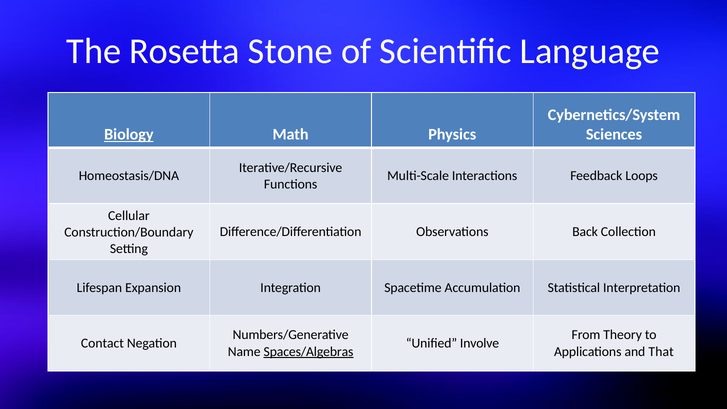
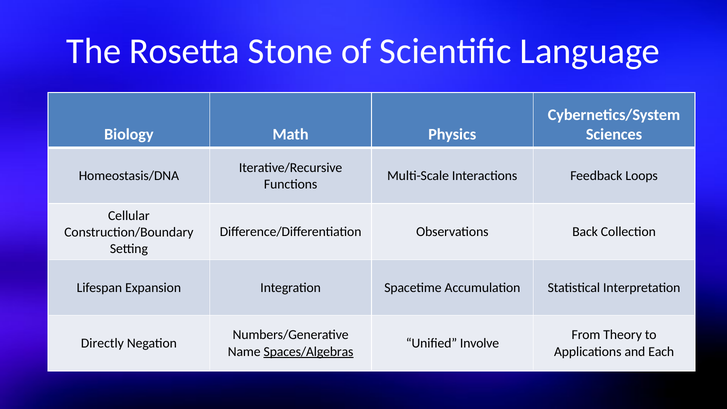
Biology underline: present -> none
Contact: Contact -> Directly
That: That -> Each
